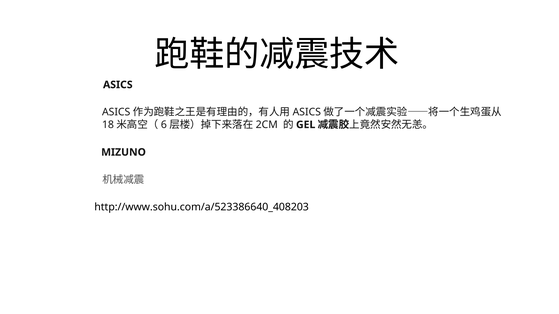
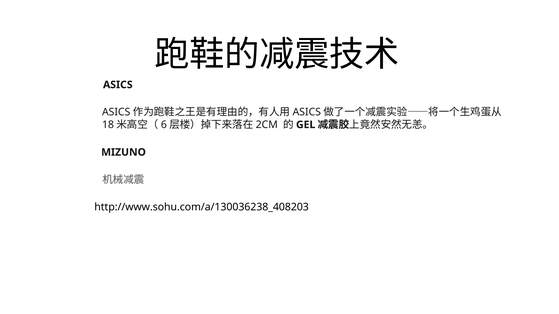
http://www.sohu.com/a/523386640_408203: http://www.sohu.com/a/523386640_408203 -> http://www.sohu.com/a/130036238_408203
